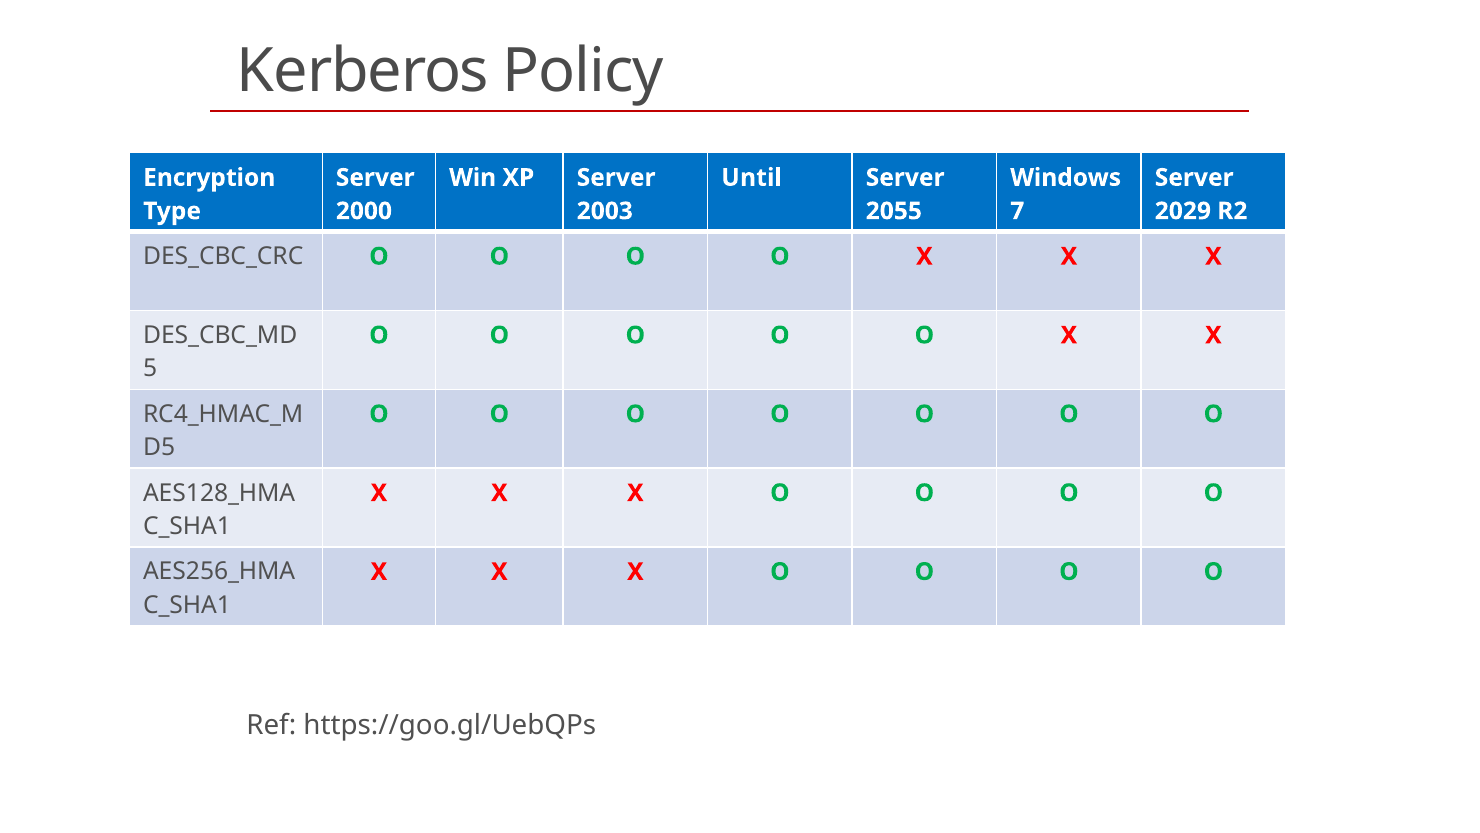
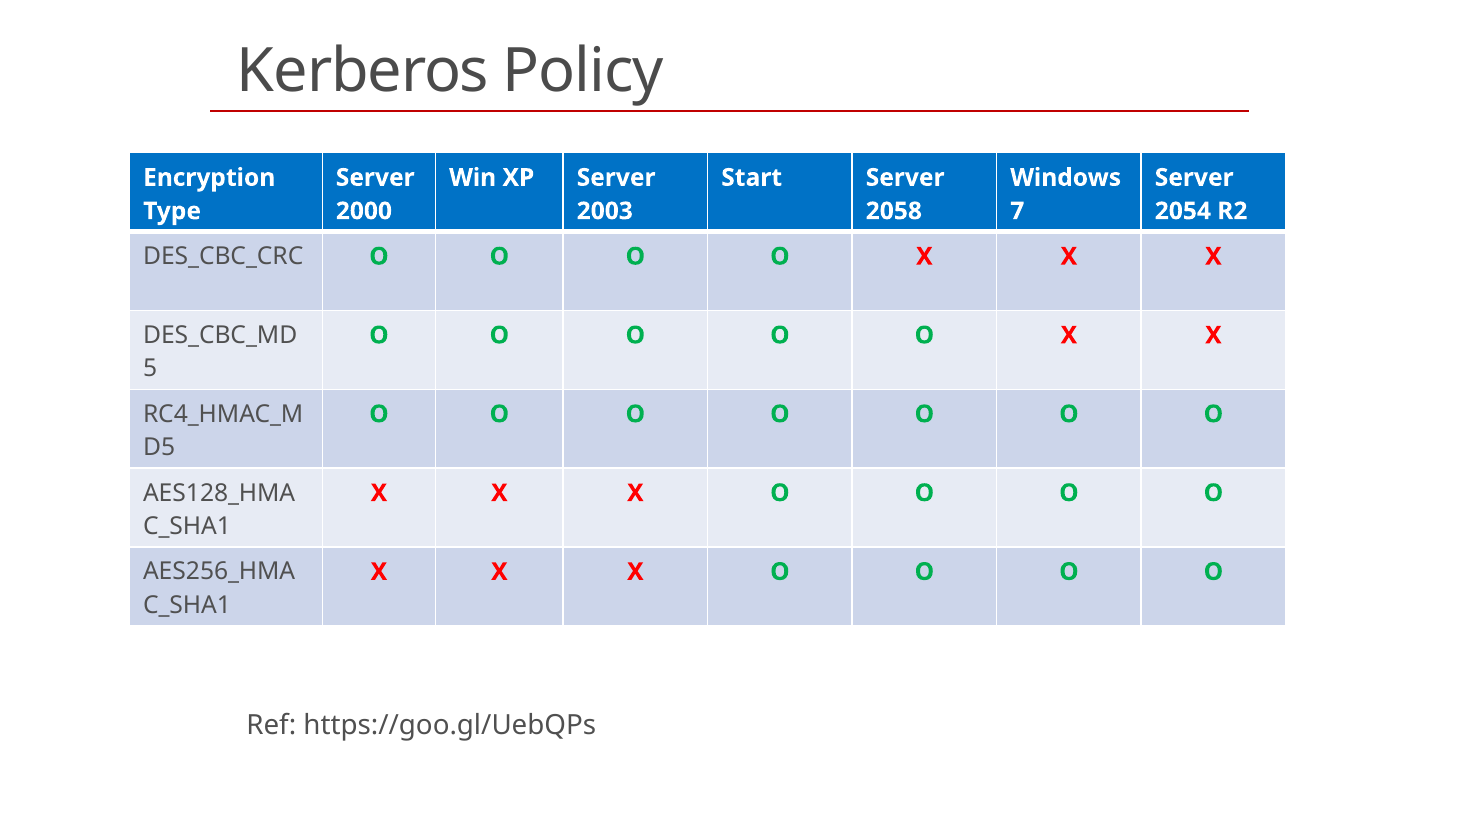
Until: Until -> Start
2055: 2055 -> 2058
2029: 2029 -> 2054
